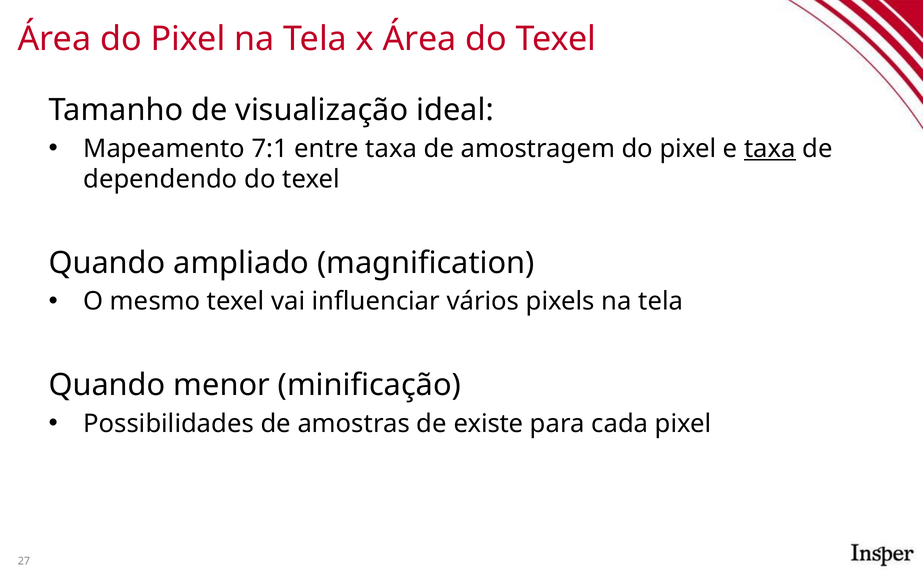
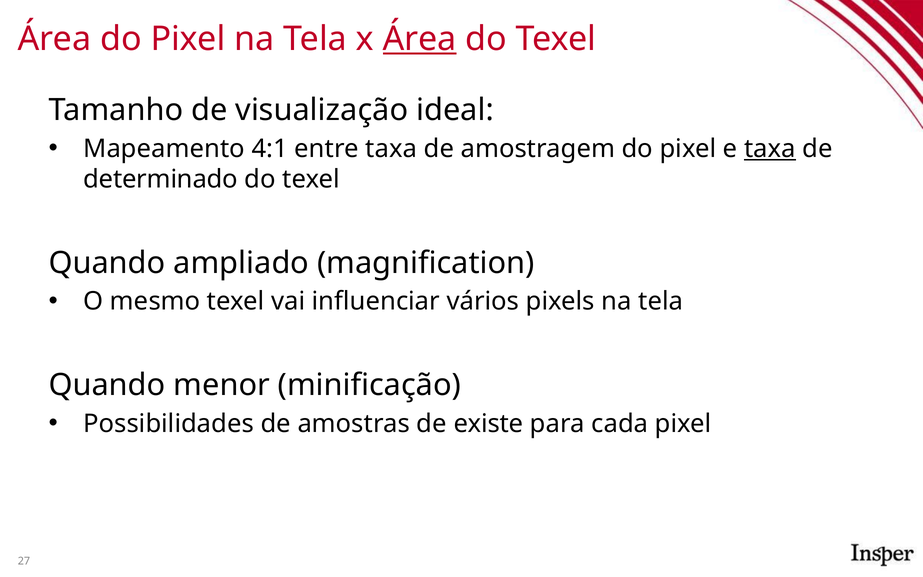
Área at (420, 39) underline: none -> present
7:1: 7:1 -> 4:1
dependendo: dependendo -> determinado
